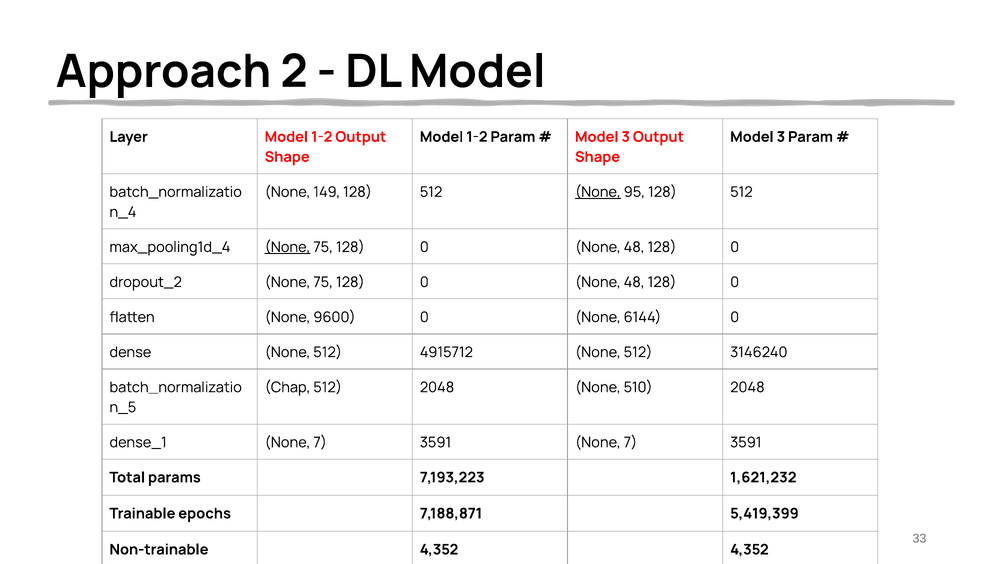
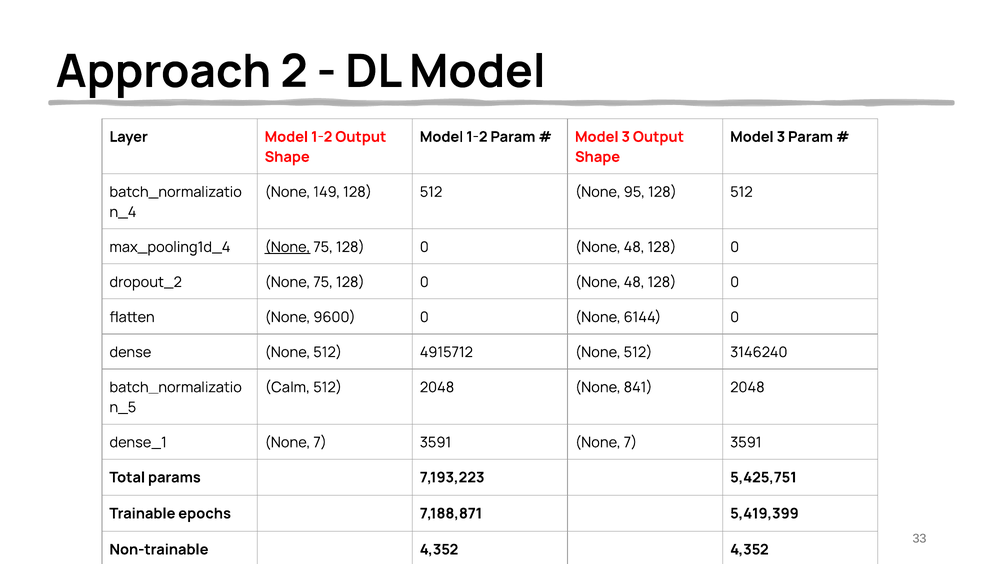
None at (598, 192) underline: present -> none
Chap: Chap -> Calm
510: 510 -> 841
1,621,232: 1,621,232 -> 5,425,751
